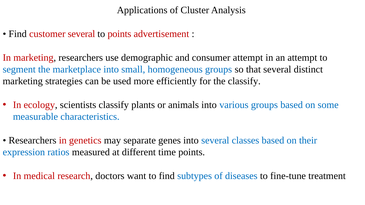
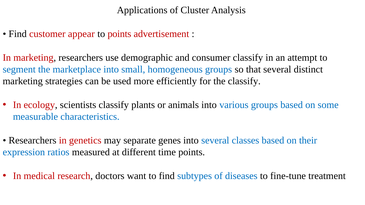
customer several: several -> appear
consumer attempt: attempt -> classify
